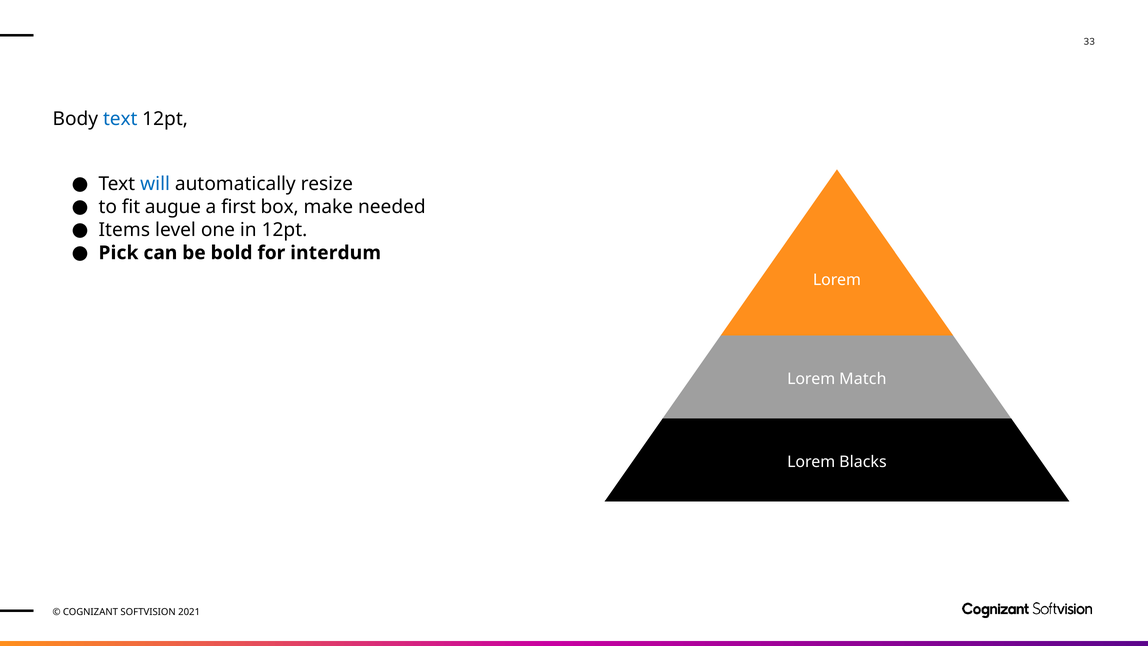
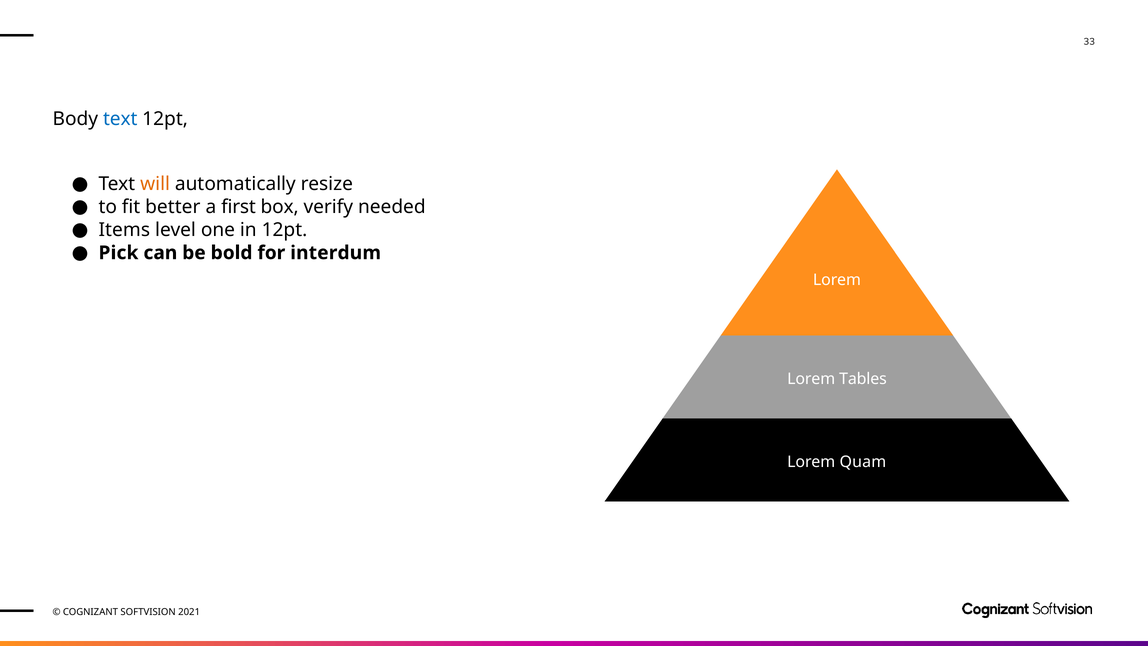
will colour: blue -> orange
augue: augue -> better
make: make -> verify
Match: Match -> Tables
Blacks: Blacks -> Quam
